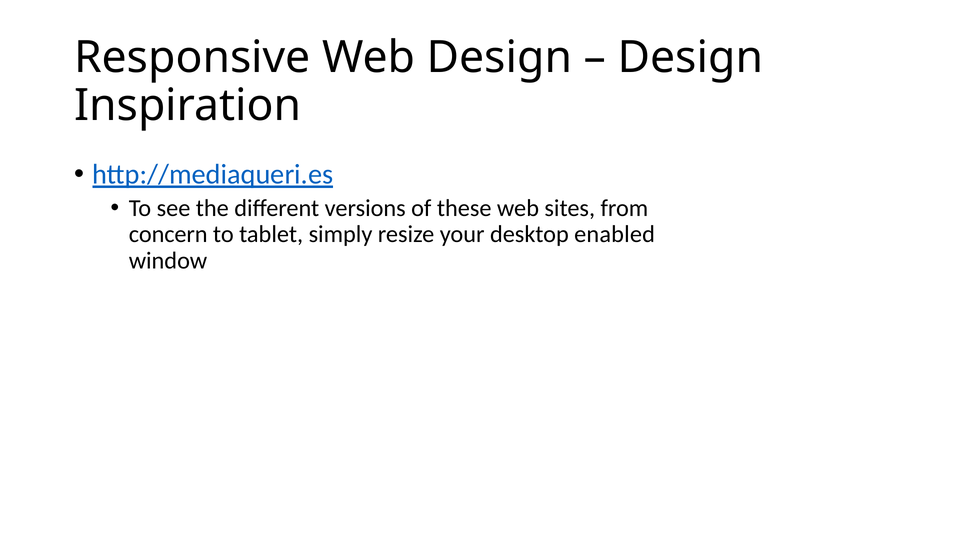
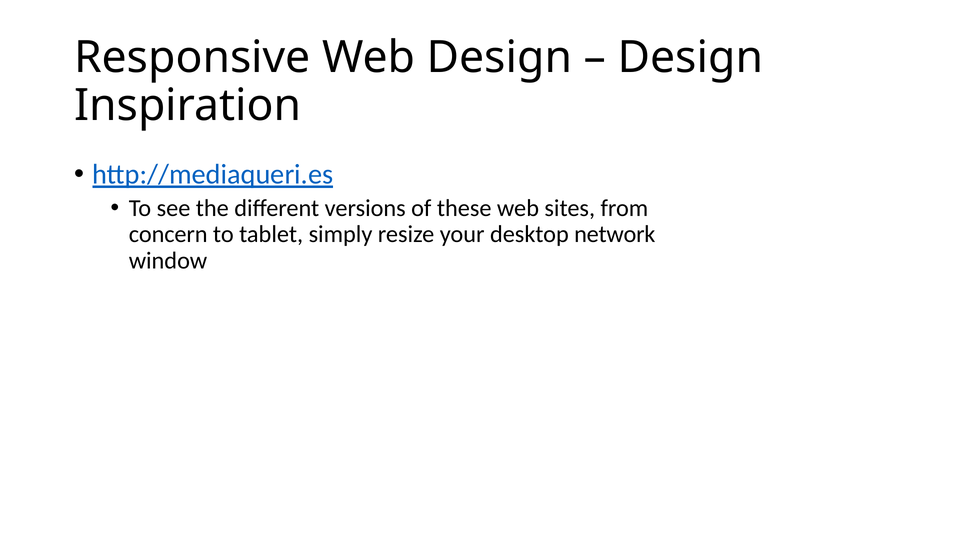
enabled: enabled -> network
